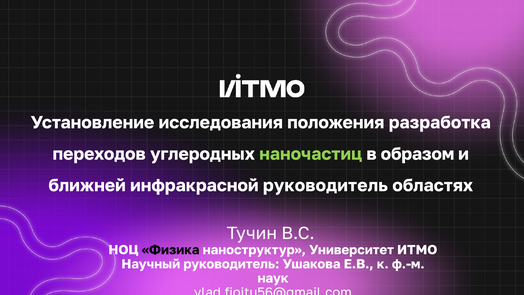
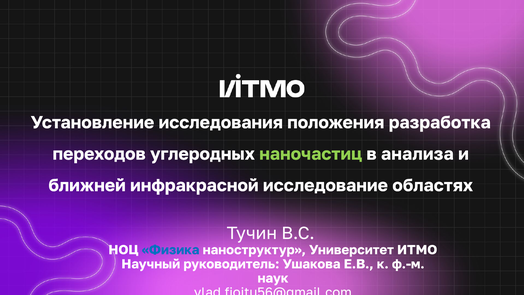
образом: образом -> анализа
инфракрасной руководитель: руководитель -> исследование
Физика colour: black -> blue
